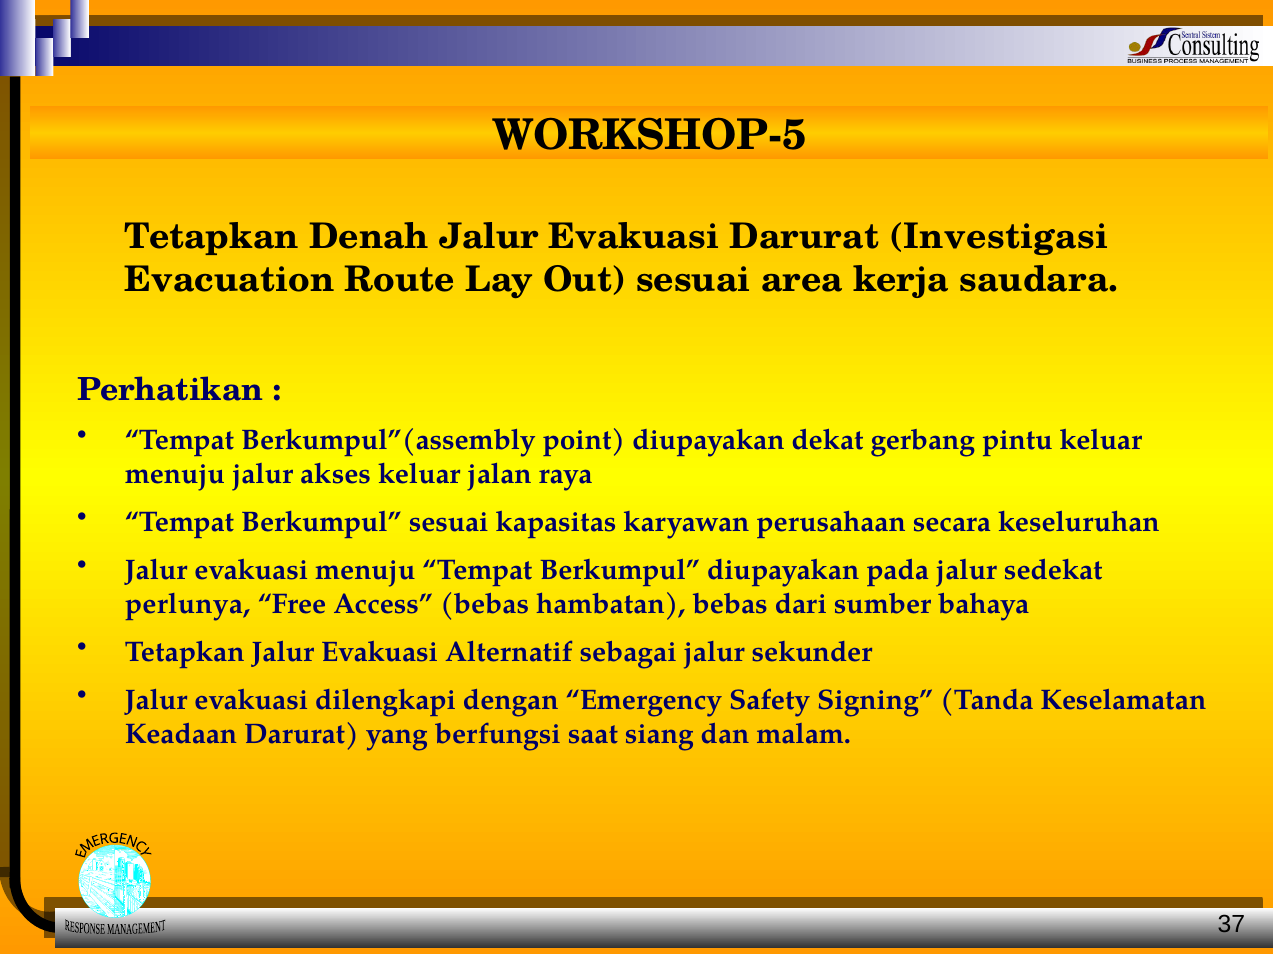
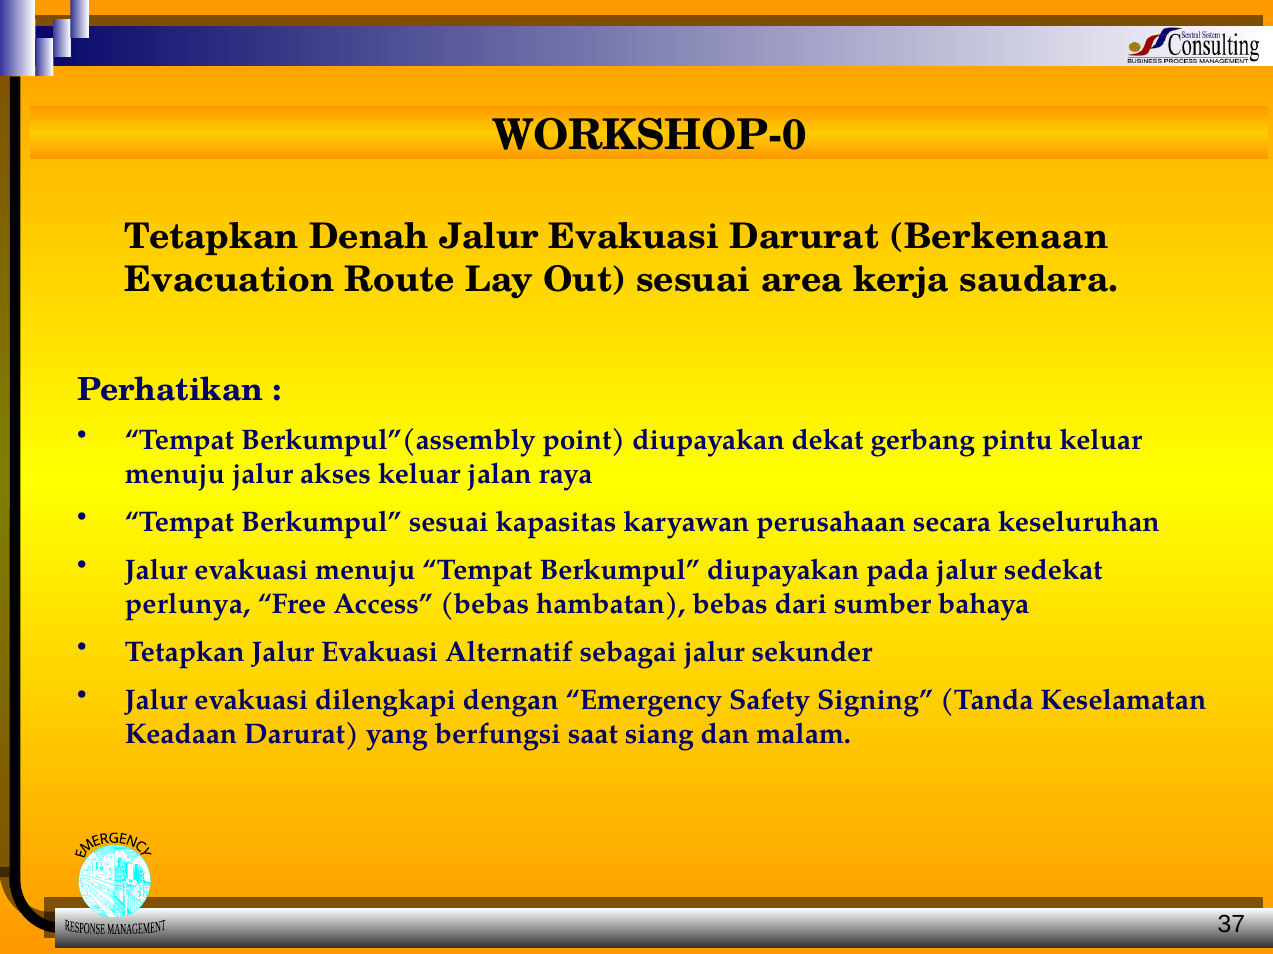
WORKSHOP-5: WORKSHOP-5 -> WORKSHOP-0
Investigasi: Investigasi -> Berkenaan
